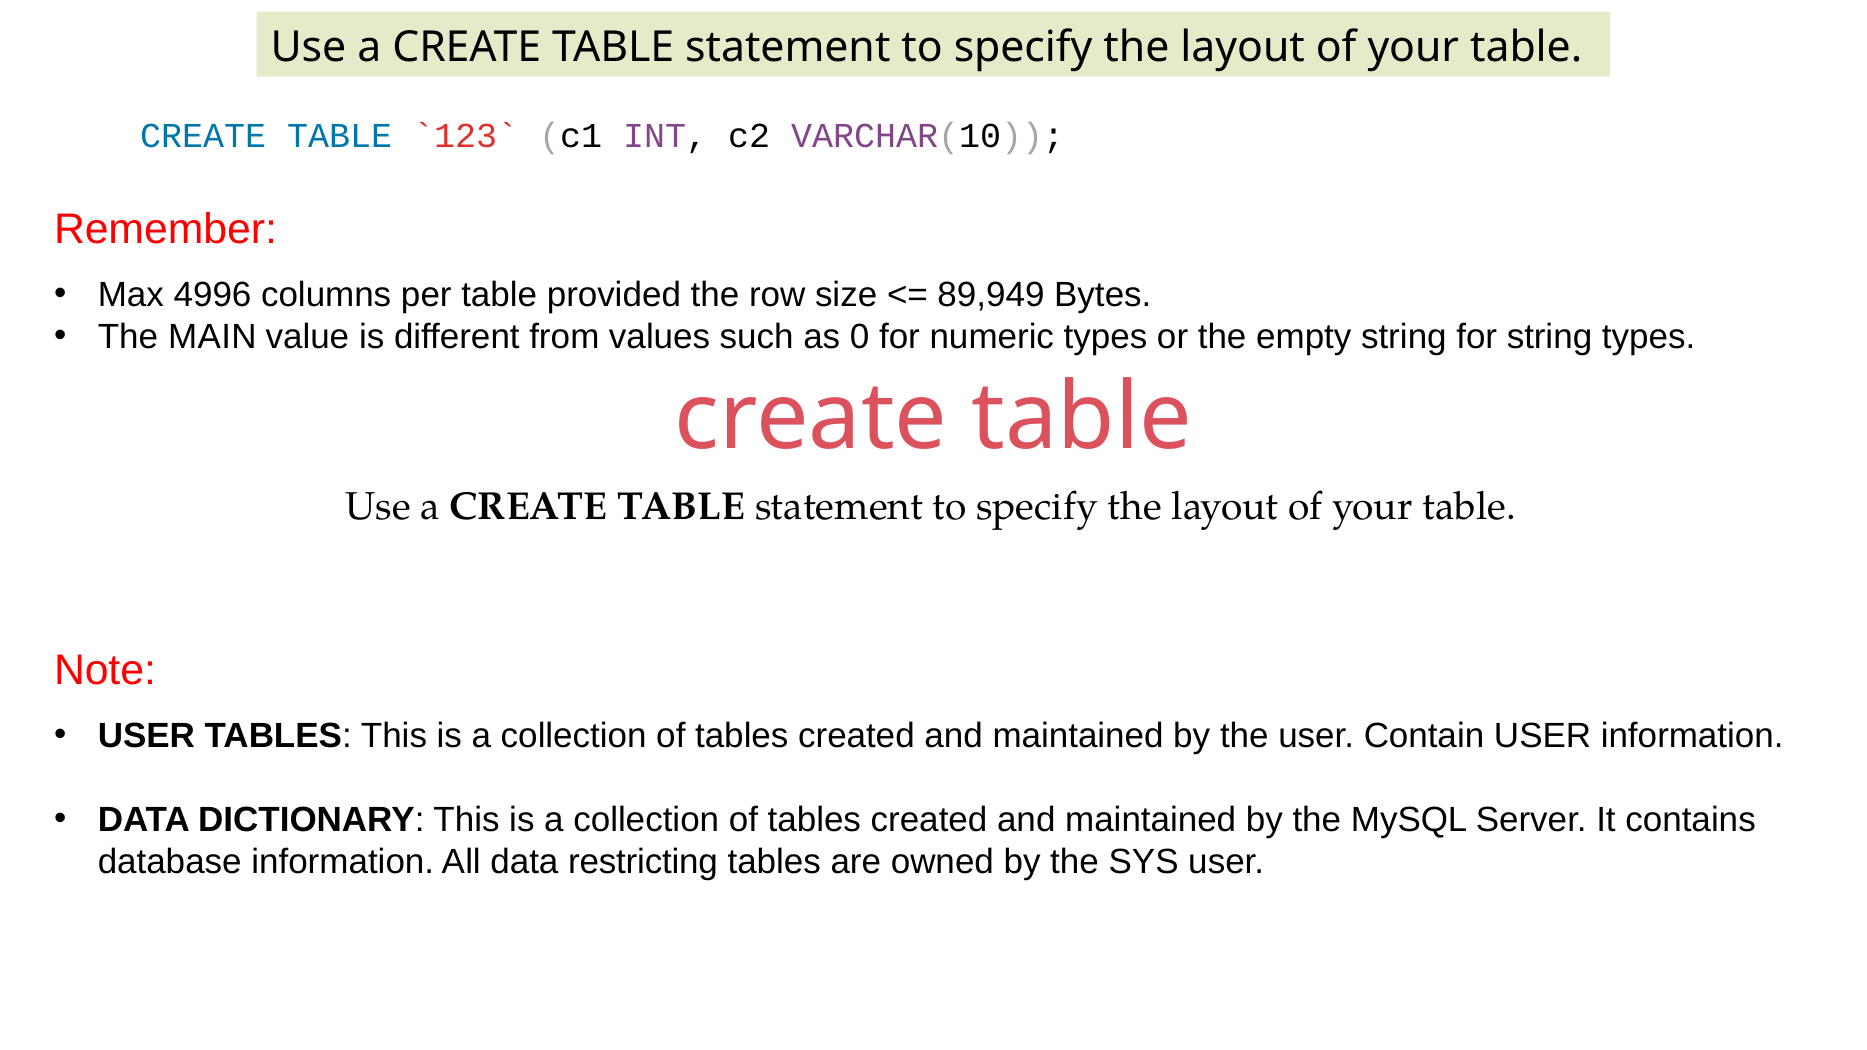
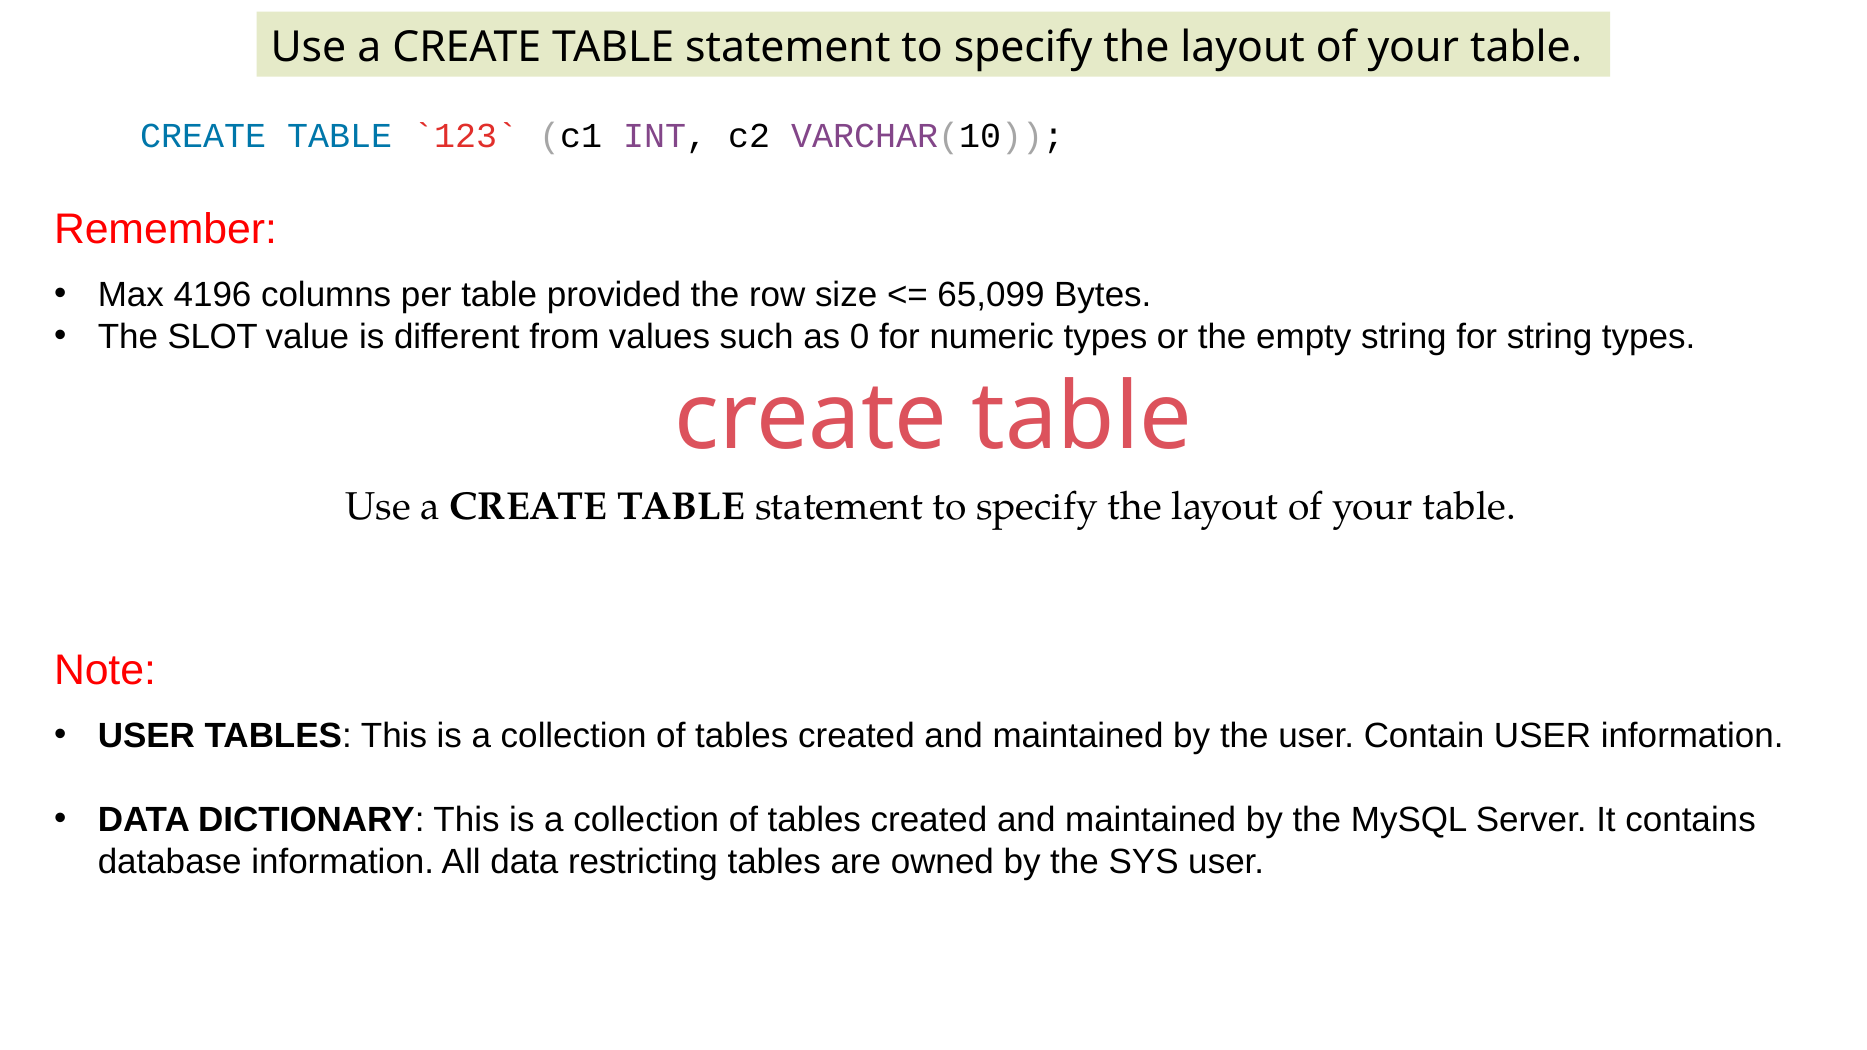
4996: 4996 -> 4196
89,949: 89,949 -> 65,099
MAIN: MAIN -> SLOT
